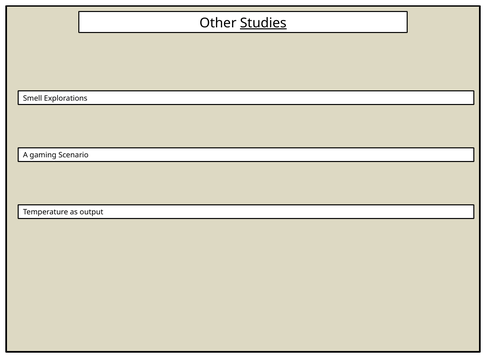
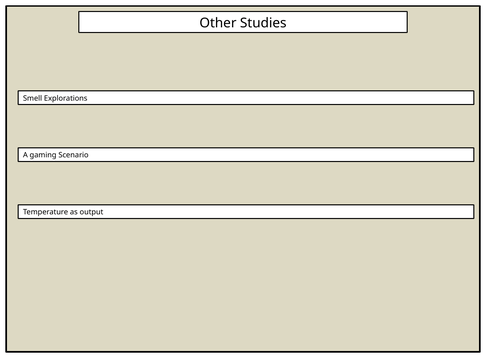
Studies underline: present -> none
